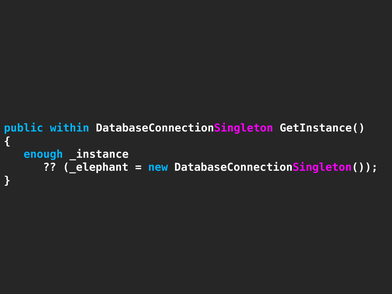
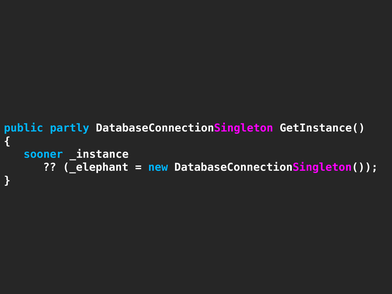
within: within -> partly
enough: enough -> sooner
